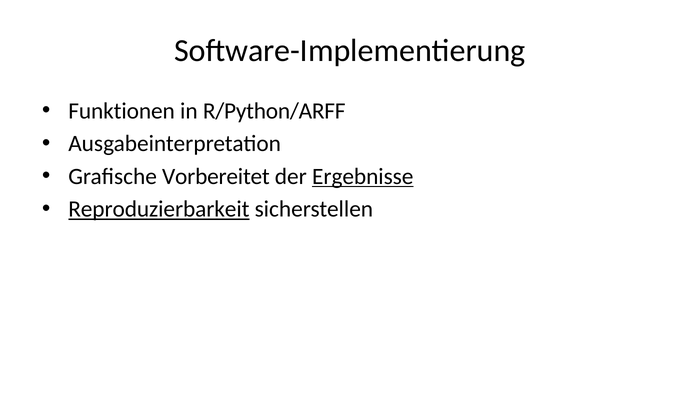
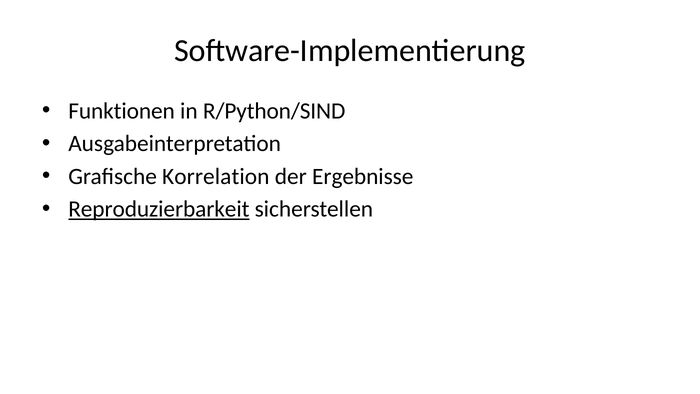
R/Python/ARFF: R/Python/ARFF -> R/Python/SIND
Vorbereitet: Vorbereitet -> Korrelation
Ergebnisse underline: present -> none
